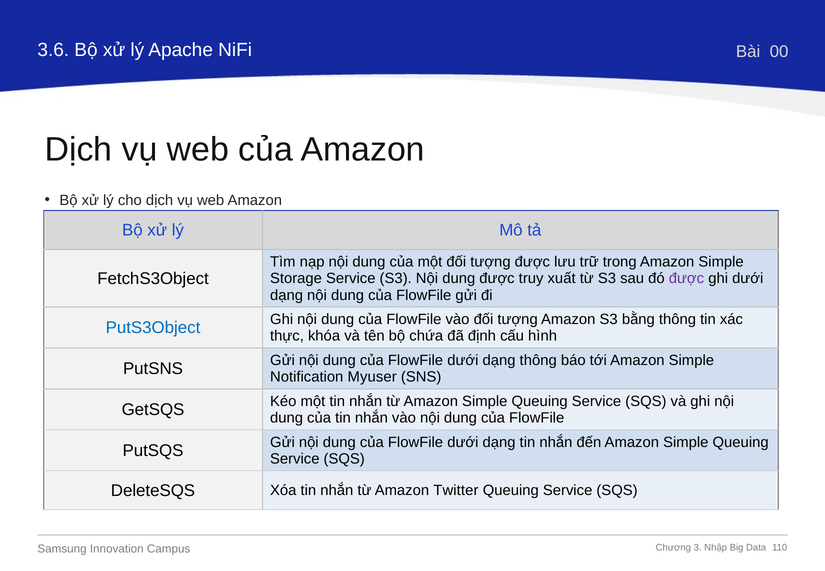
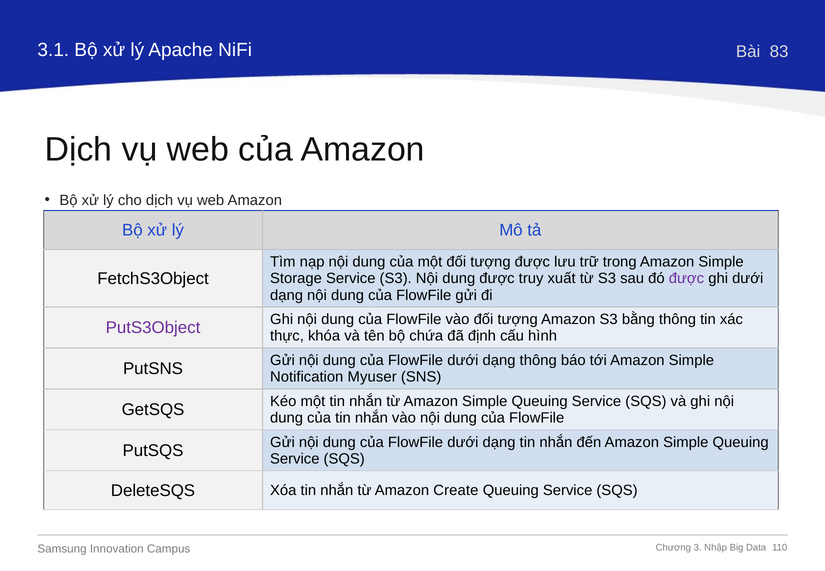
3.6: 3.6 -> 3.1
00: 00 -> 83
PutS3Object colour: blue -> purple
Twitter: Twitter -> Create
